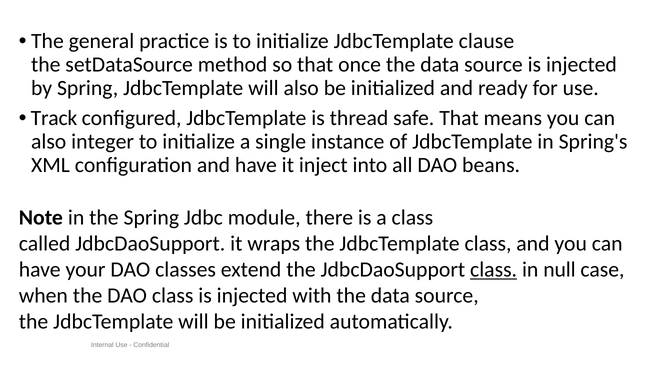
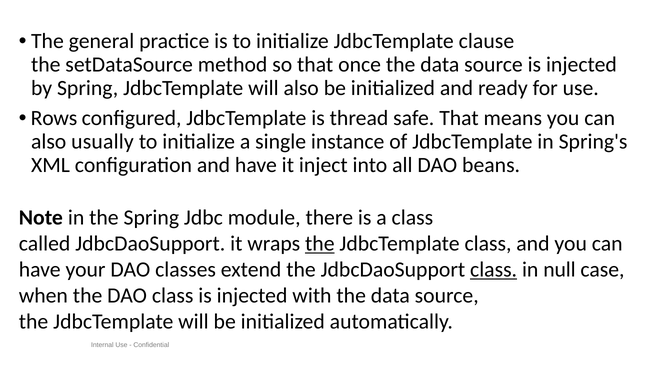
Track: Track -> Rows
integer: integer -> usually
the at (320, 244) underline: none -> present
